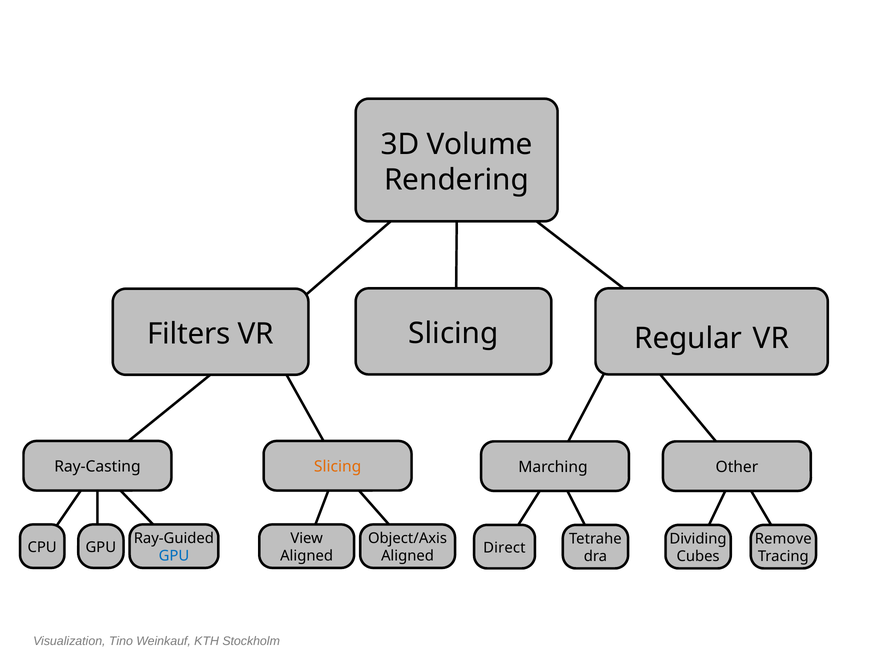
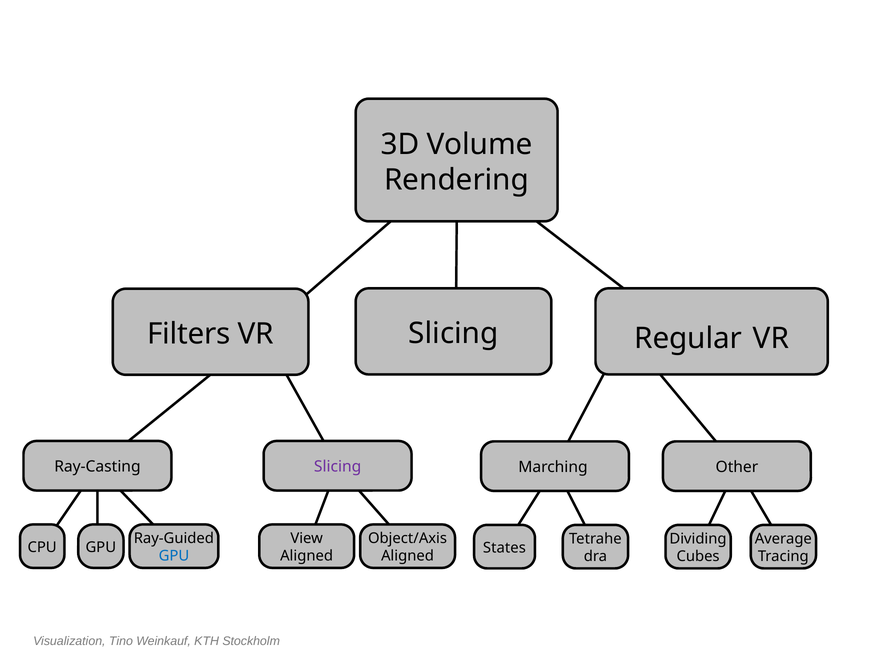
Slicing at (338, 467) colour: orange -> purple
Remove: Remove -> Average
Direct: Direct -> States
